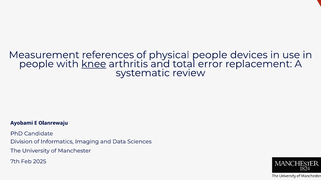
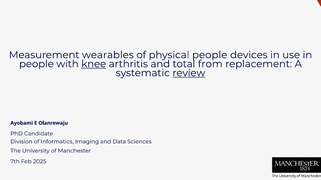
references: references -> wearables
error: error -> from
review underline: none -> present
